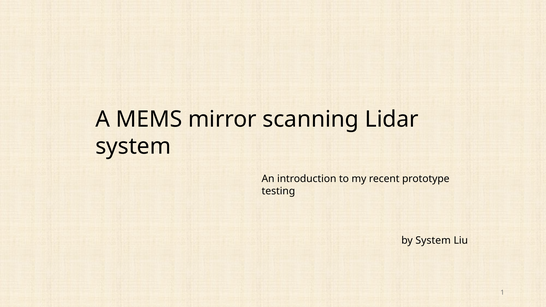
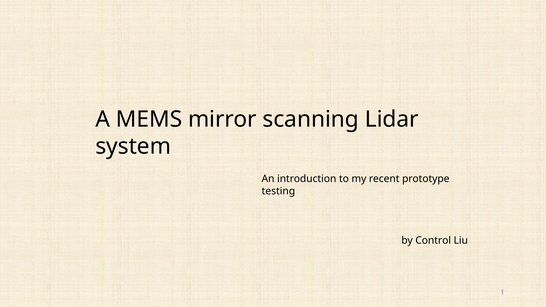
by System: System -> Control
